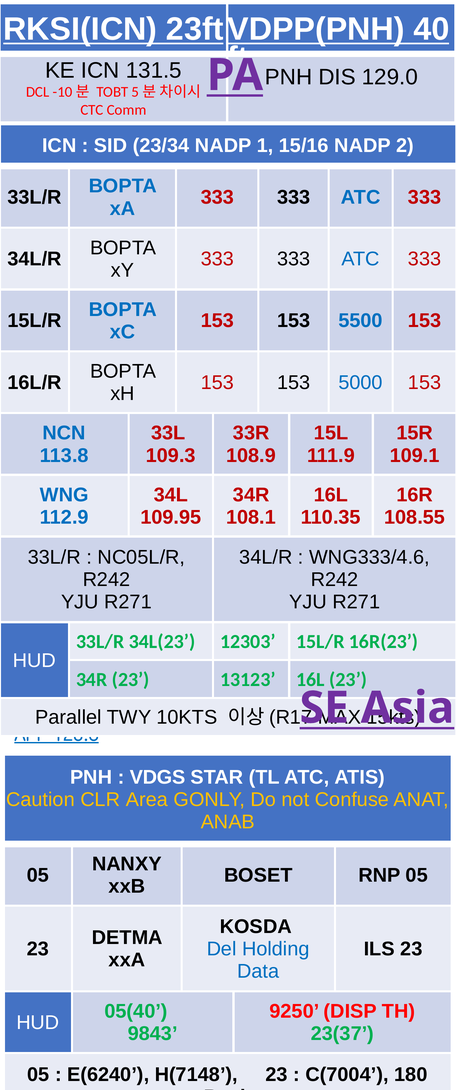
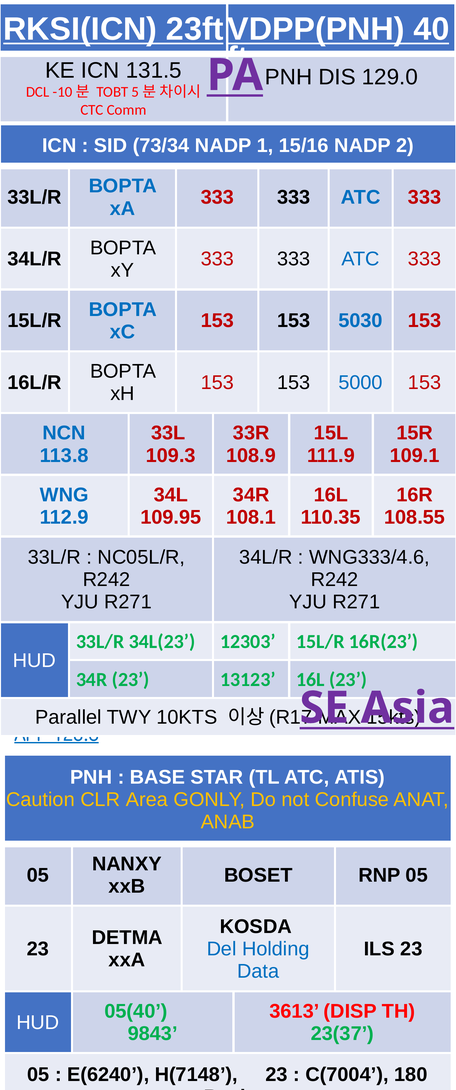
23/34: 23/34 -> 73/34
5500: 5500 -> 5030
VDGS: VDGS -> BASE
9250: 9250 -> 3613
